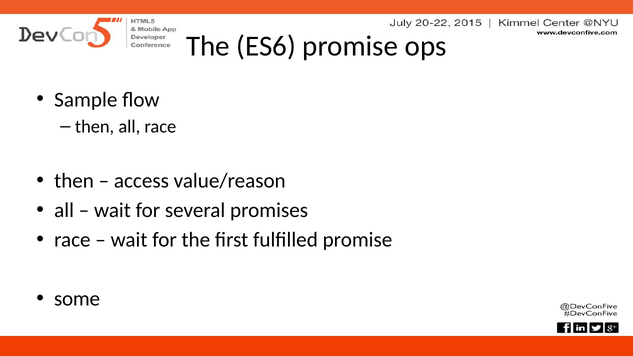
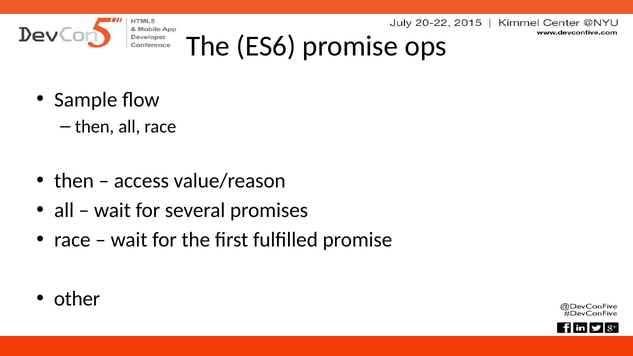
some: some -> other
